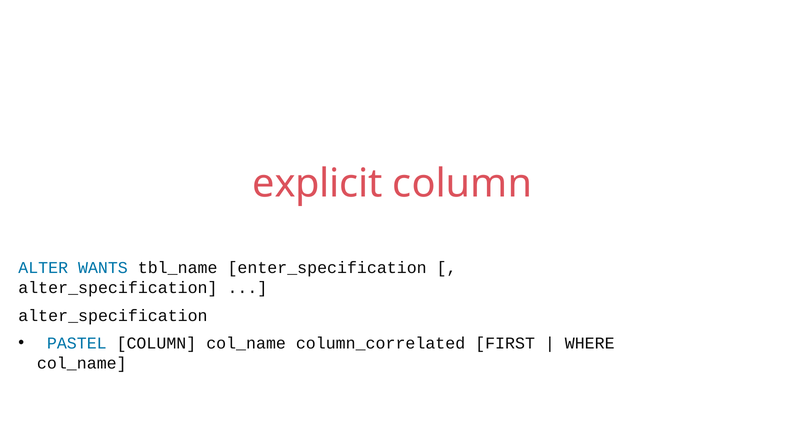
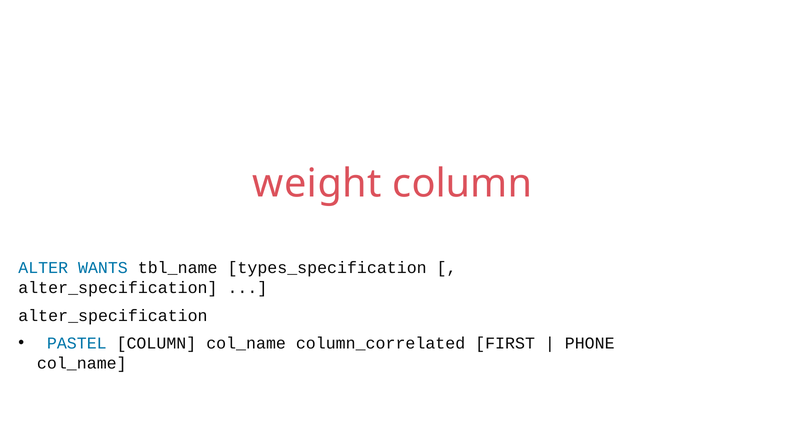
explicit: explicit -> weight
enter_specification: enter_specification -> types_specification
WHERE: WHERE -> PHONE
